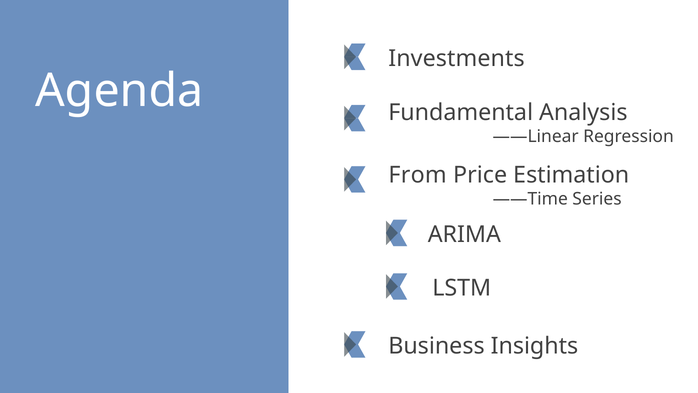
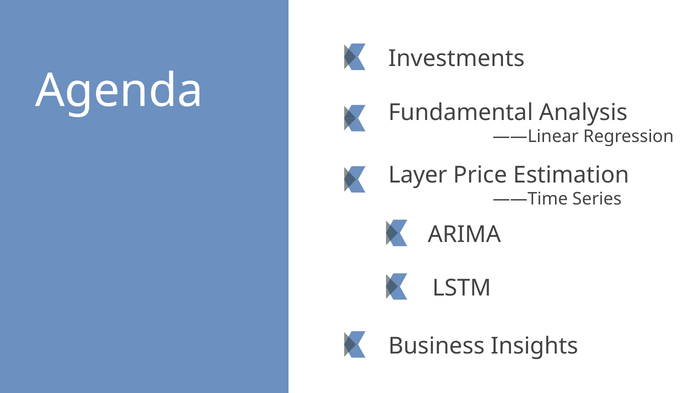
From: From -> Layer
